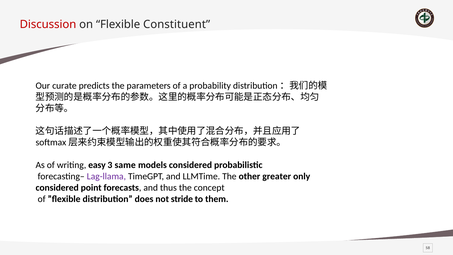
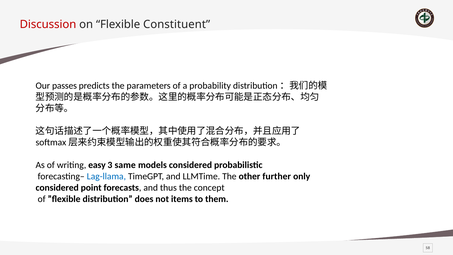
curate: curate -> passes
Lag-llama colour: purple -> blue
greater: greater -> further
stride: stride -> items
